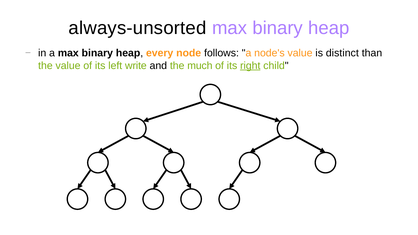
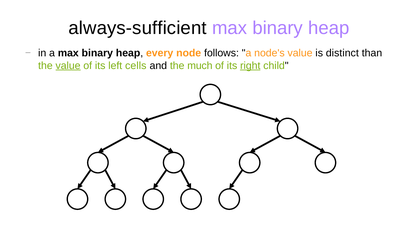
always-unsorted: always-unsorted -> always-sufficient
value at (68, 66) underline: none -> present
write: write -> cells
